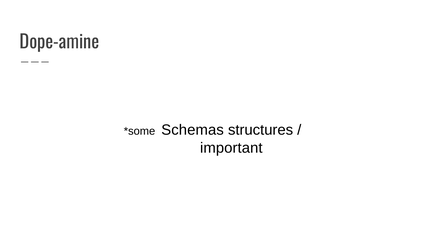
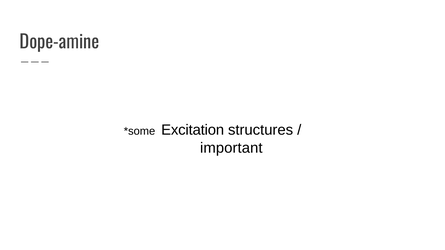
Schemas: Schemas -> Excitation
